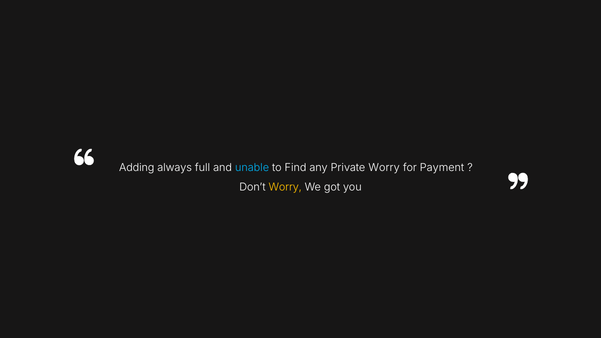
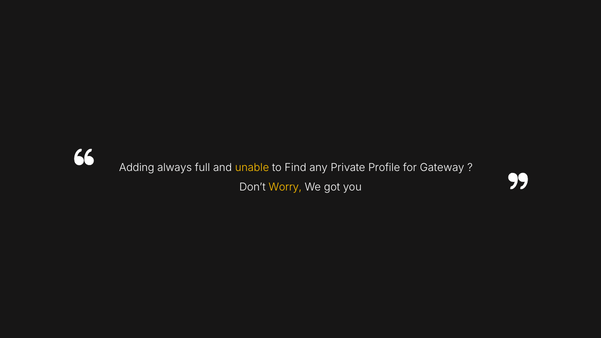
unable colour: light blue -> yellow
Private Worry: Worry -> Profile
Payment: Payment -> Gateway
